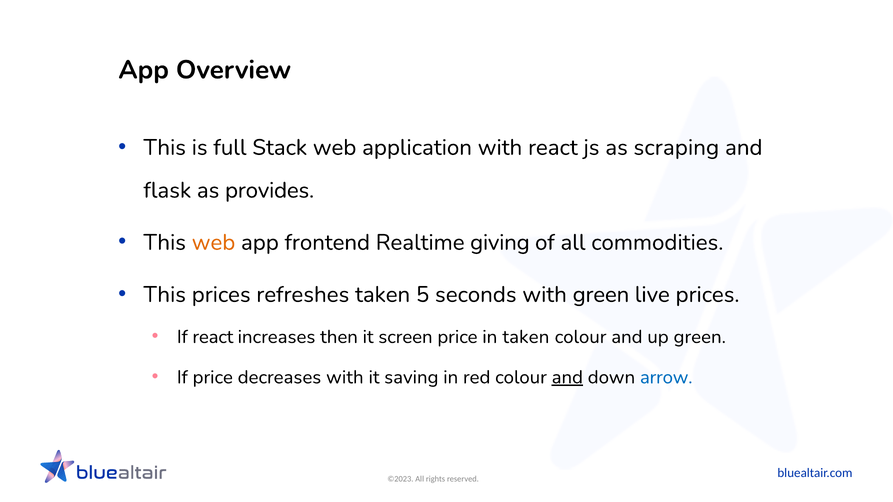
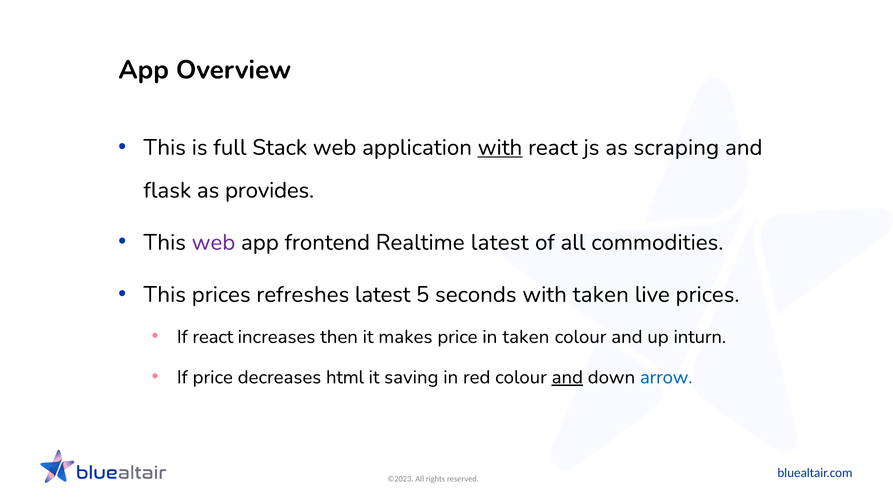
with at (500, 148) underline: none -> present
web at (214, 243) colour: orange -> purple
Realtime giving: giving -> latest
refreshes taken: taken -> latest
with green: green -> taken
screen: screen -> makes
up green: green -> inturn
decreases with: with -> html
